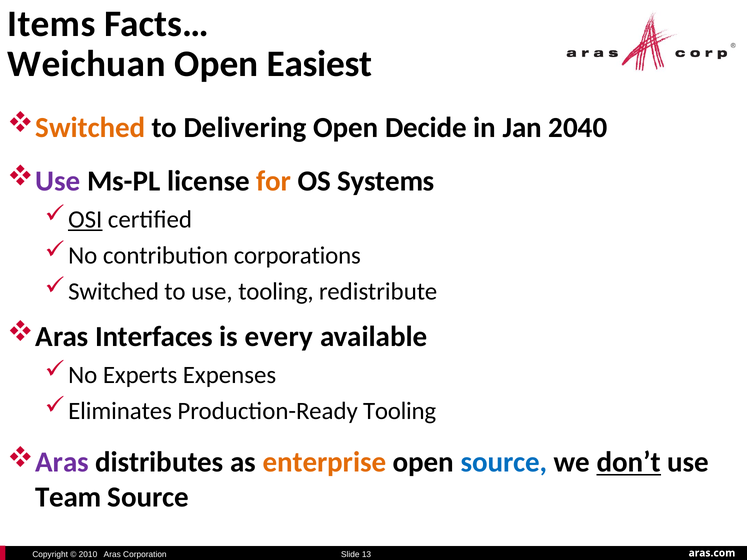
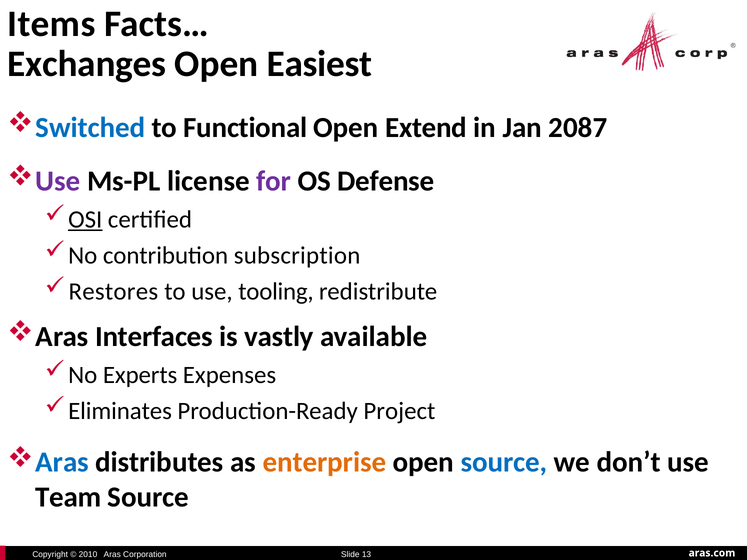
Weichuan: Weichuan -> Exchanges
Switched at (90, 128) colour: orange -> blue
Delivering: Delivering -> Functional
Decide: Decide -> Extend
2040: 2040 -> 2087
for colour: orange -> purple
Systems: Systems -> Defense
corporations: corporations -> subscription
Switched at (114, 292): Switched -> Restores
every: every -> vastly
Production-Ready Tooling: Tooling -> Project
Aras at (62, 463) colour: purple -> blue
don’t underline: present -> none
